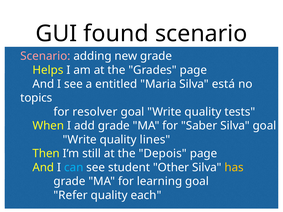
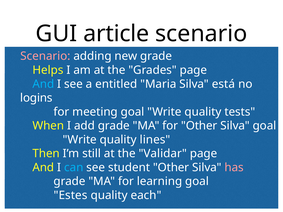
found: found -> article
And at (43, 84) colour: white -> light blue
topics: topics -> logins
resolver: resolver -> meeting
for Saber: Saber -> Other
Depois: Depois -> Validar
has colour: yellow -> pink
Refer: Refer -> Estes
